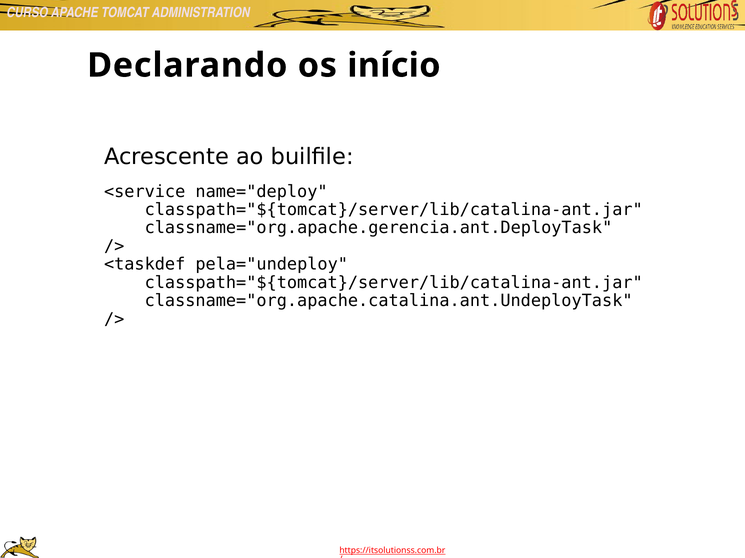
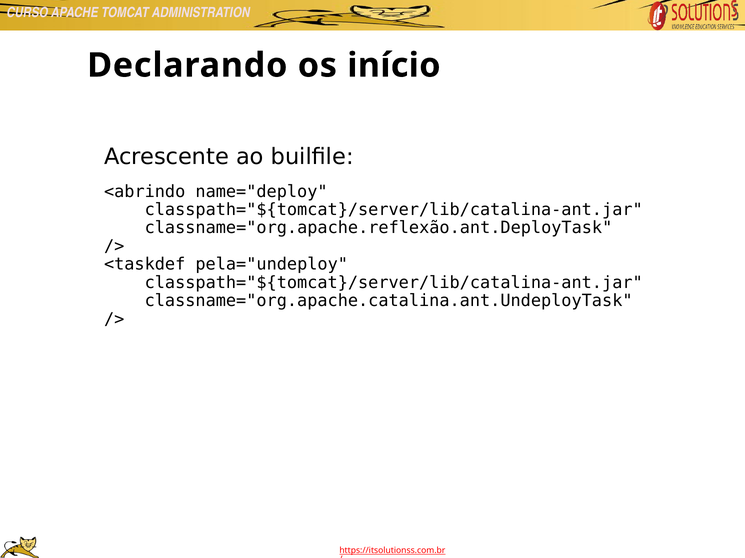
<service: <service -> <abrindo
classname="org.apache.gerencia.ant.DeployTask: classname="org.apache.gerencia.ant.DeployTask -> classname="org.apache.reflexão.ant.DeployTask
